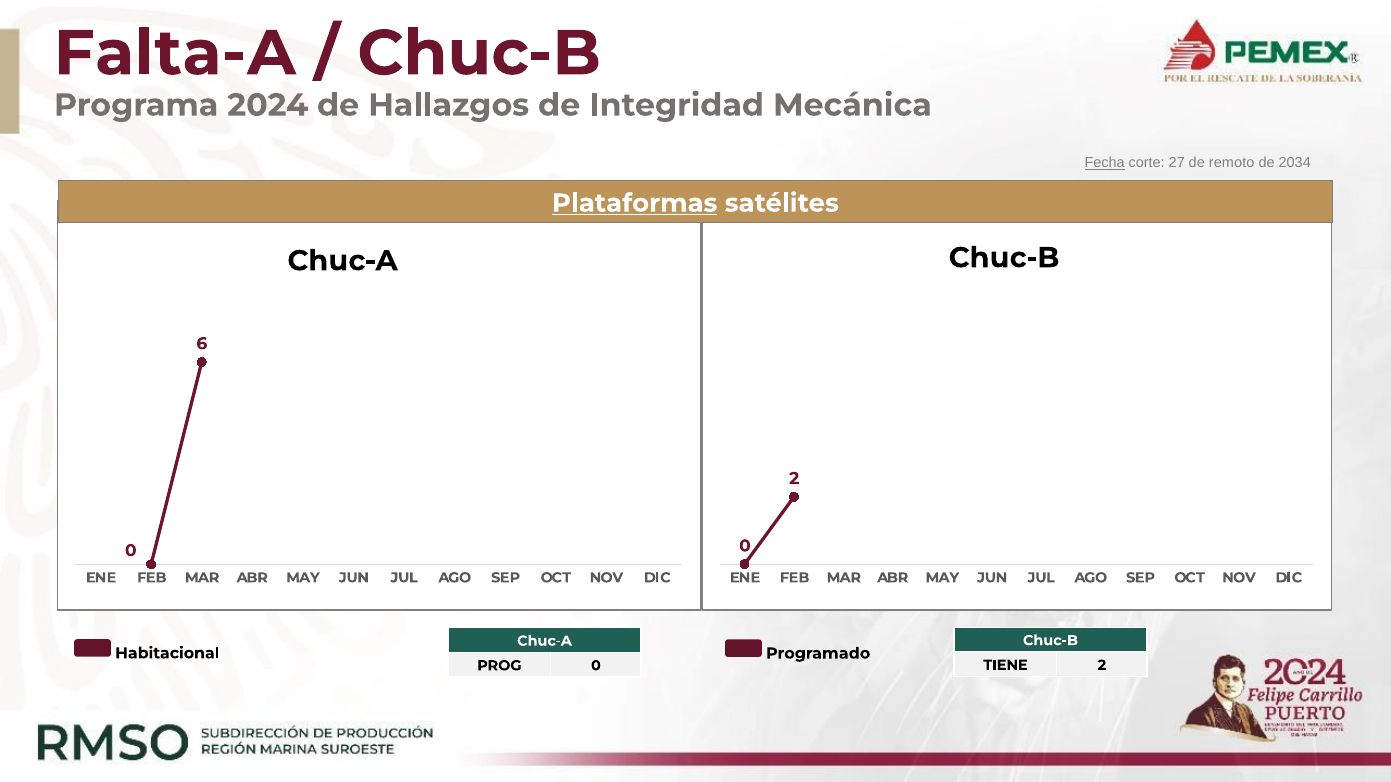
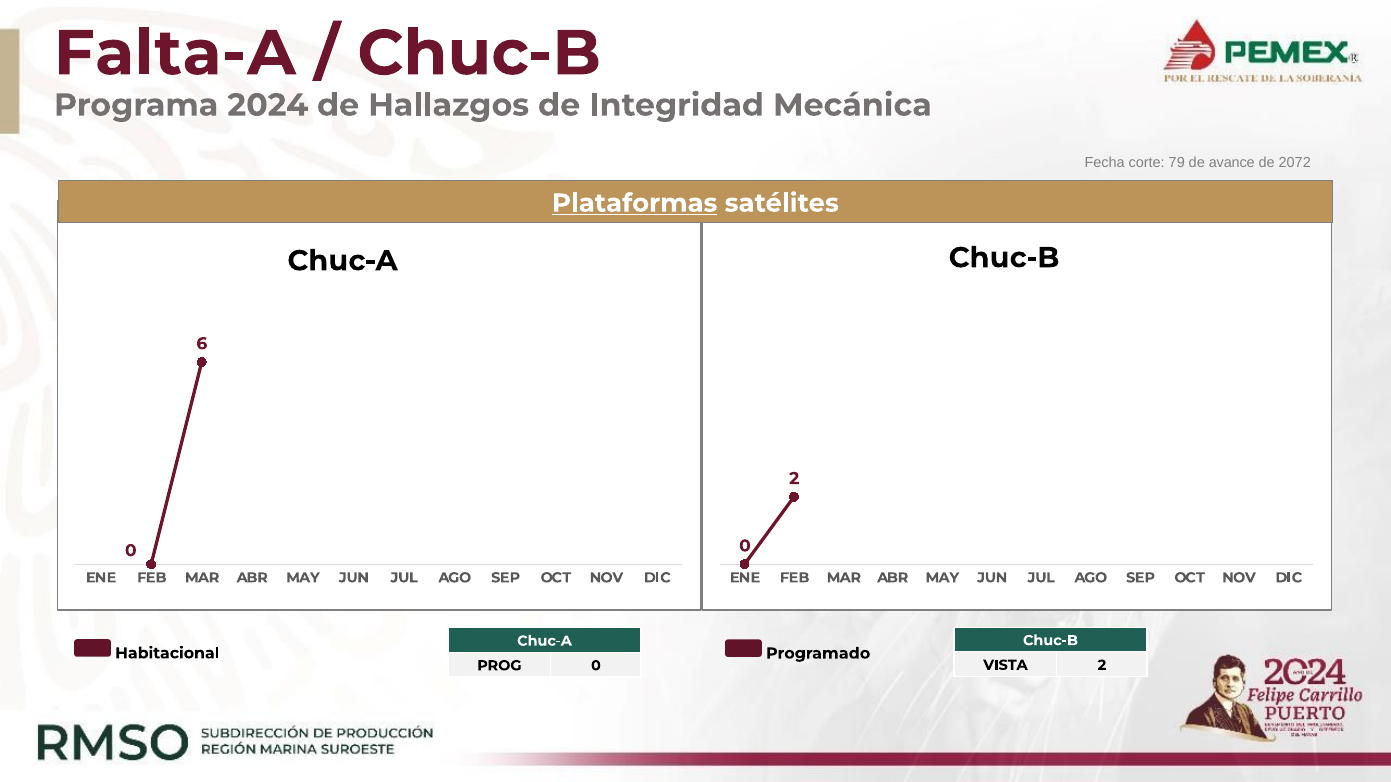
Fecha underline: present -> none
27: 27 -> 79
remoto: remoto -> avance
2034: 2034 -> 2072
TIENE: TIENE -> VISTA
